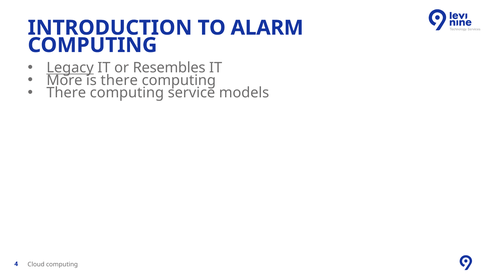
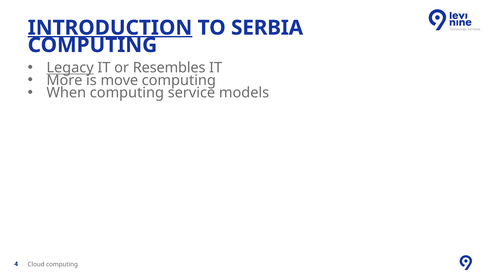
INTRODUCTION underline: none -> present
ALARM: ALARM -> SERBIA
is there: there -> move
There at (66, 93): There -> When
